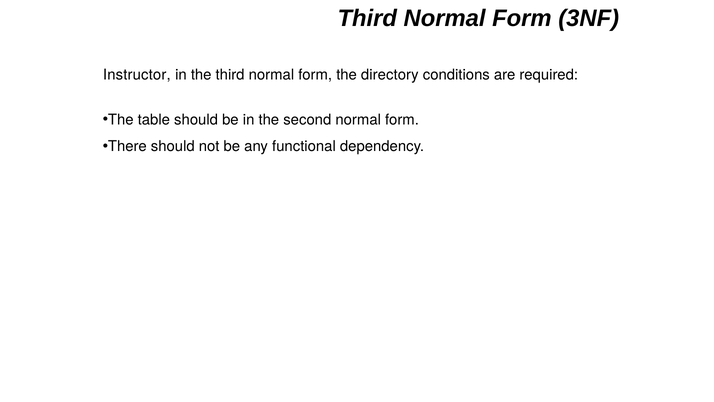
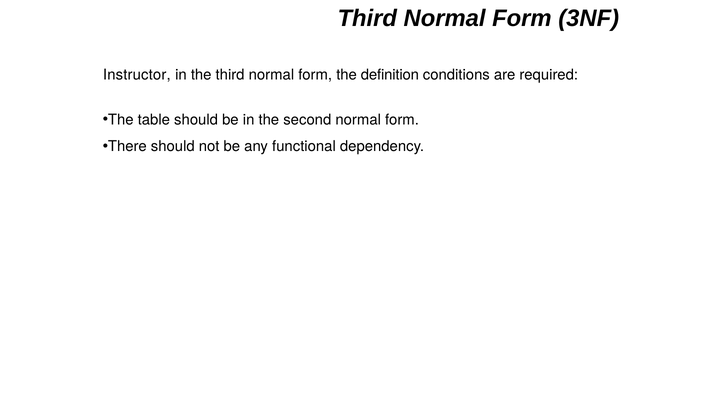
directory: directory -> definition
